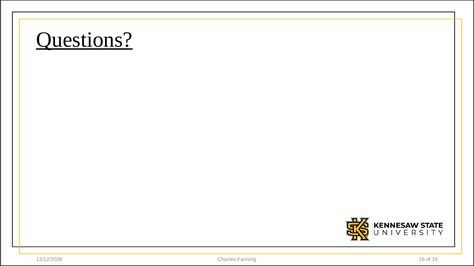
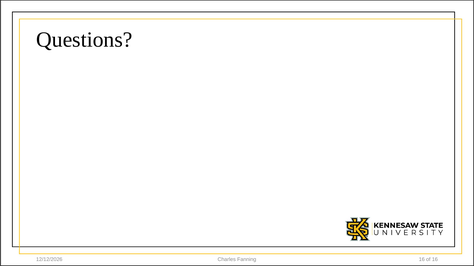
Questions underline: present -> none
